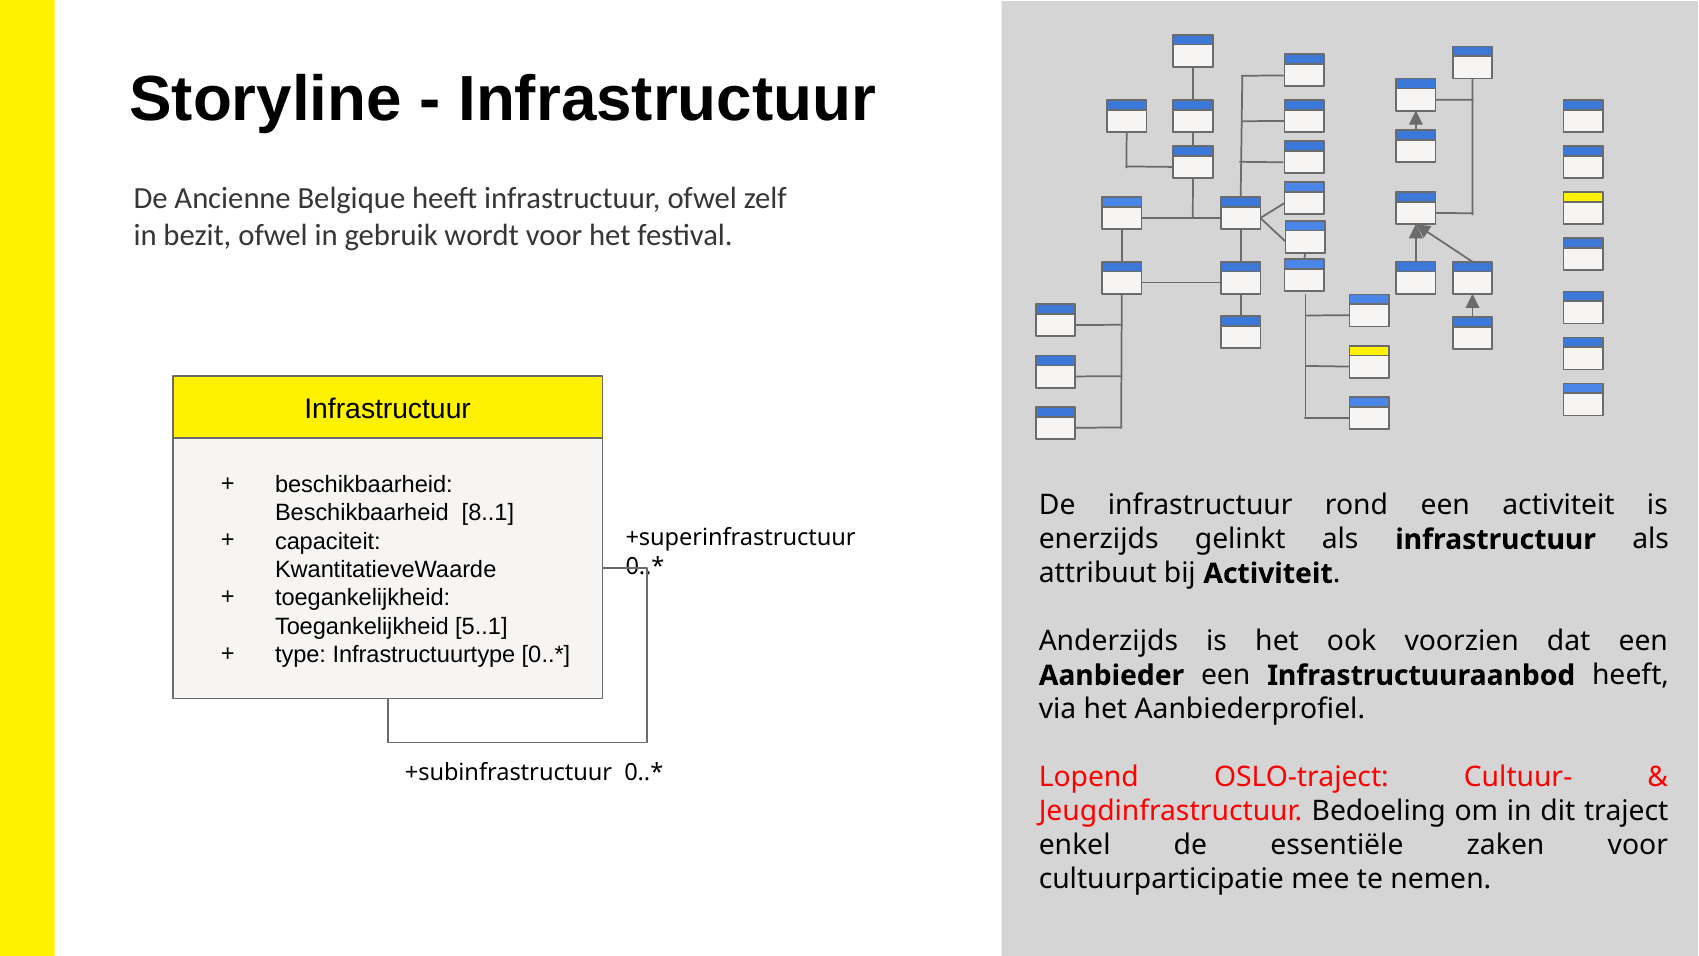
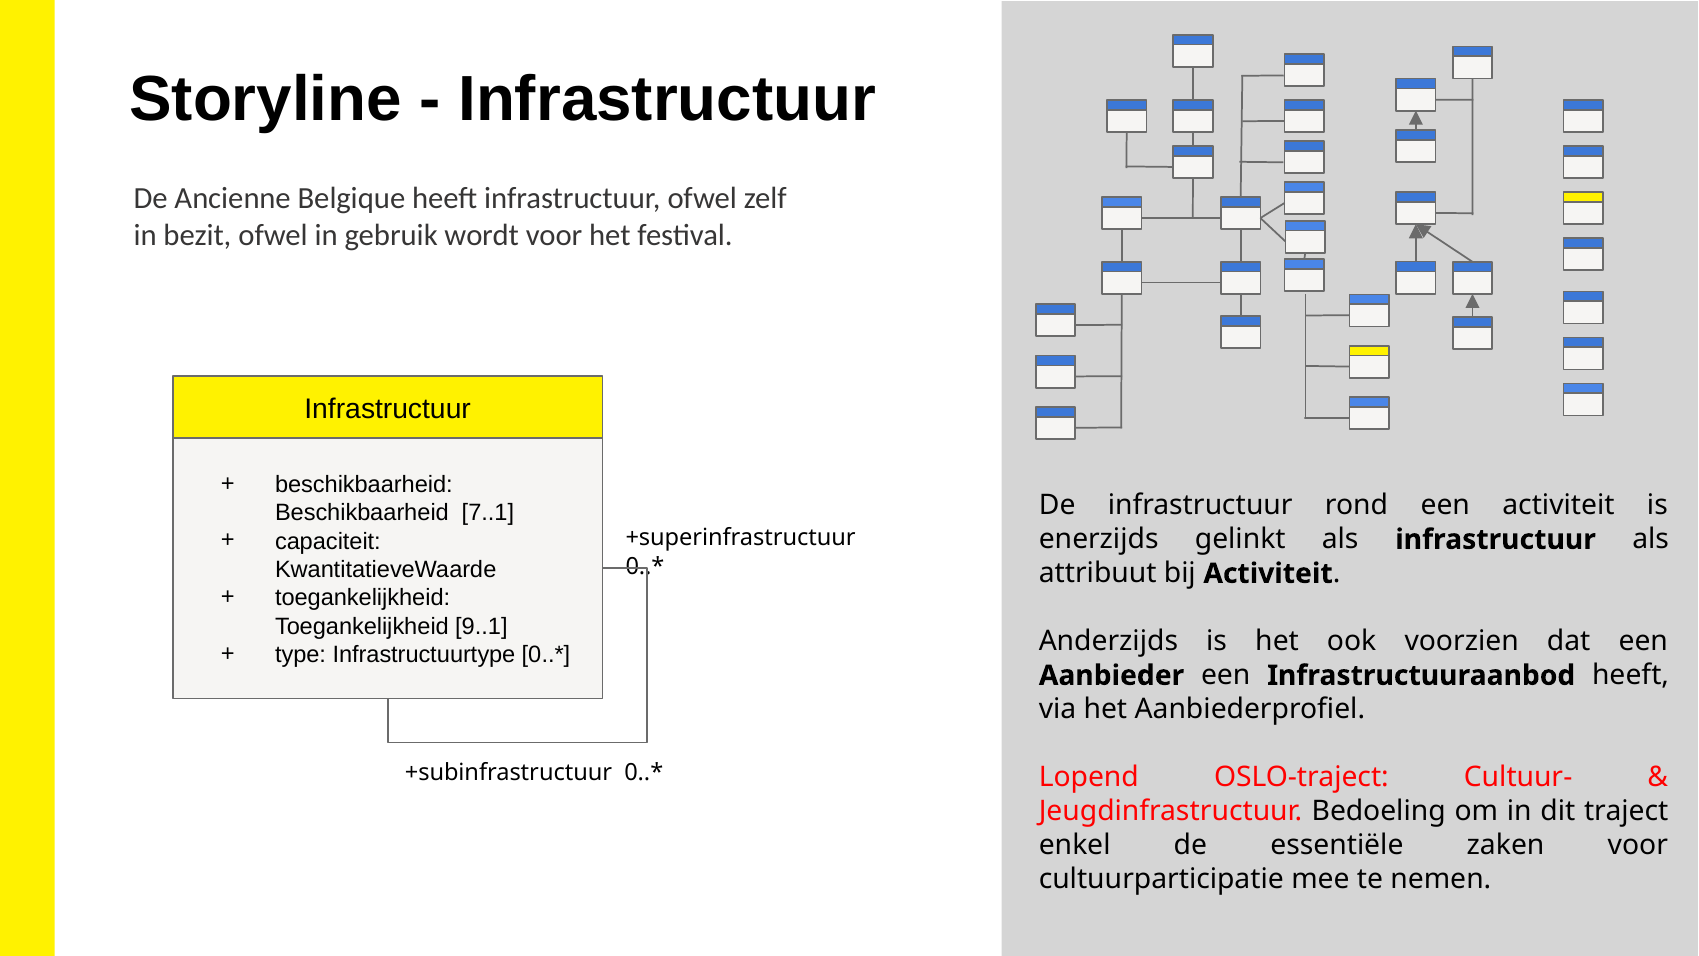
8..1: 8..1 -> 7..1
5..1: 5..1 -> 9..1
